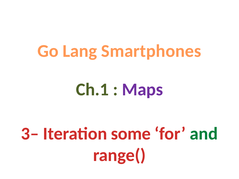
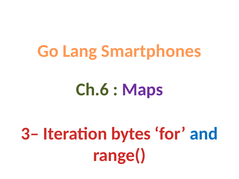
Ch.1: Ch.1 -> Ch.6
some: some -> bytes
and colour: green -> blue
